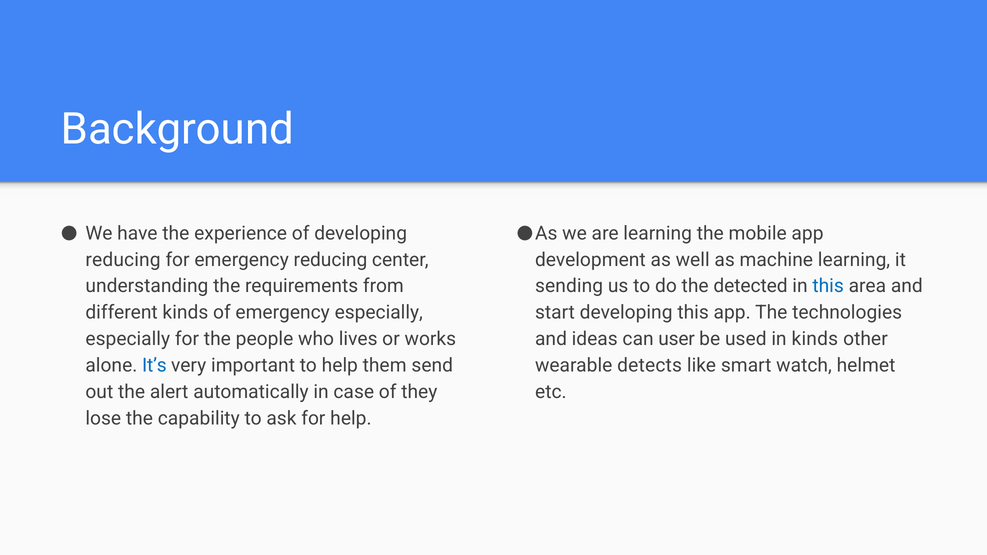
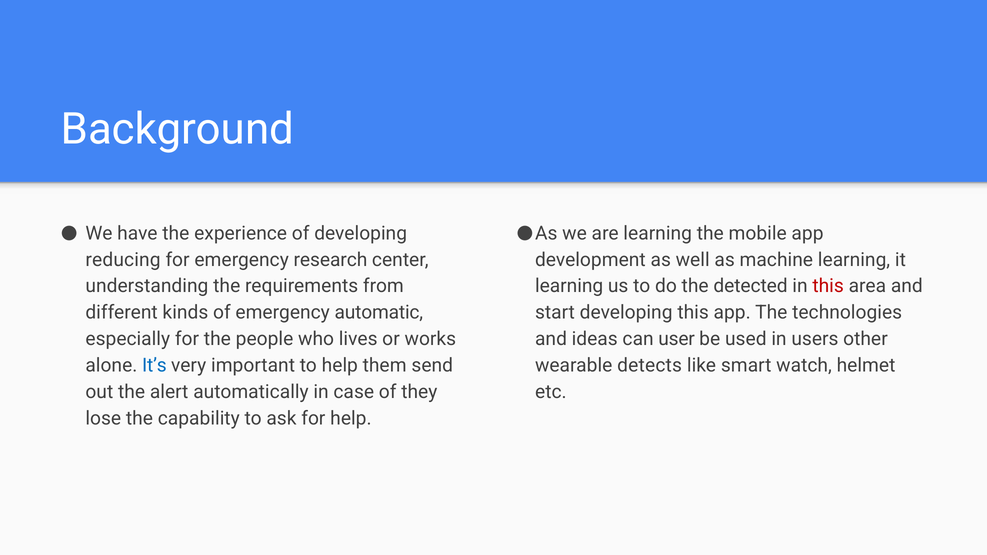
emergency reducing: reducing -> research
sending at (569, 286): sending -> learning
this at (828, 286) colour: blue -> red
emergency especially: especially -> automatic
in kinds: kinds -> users
